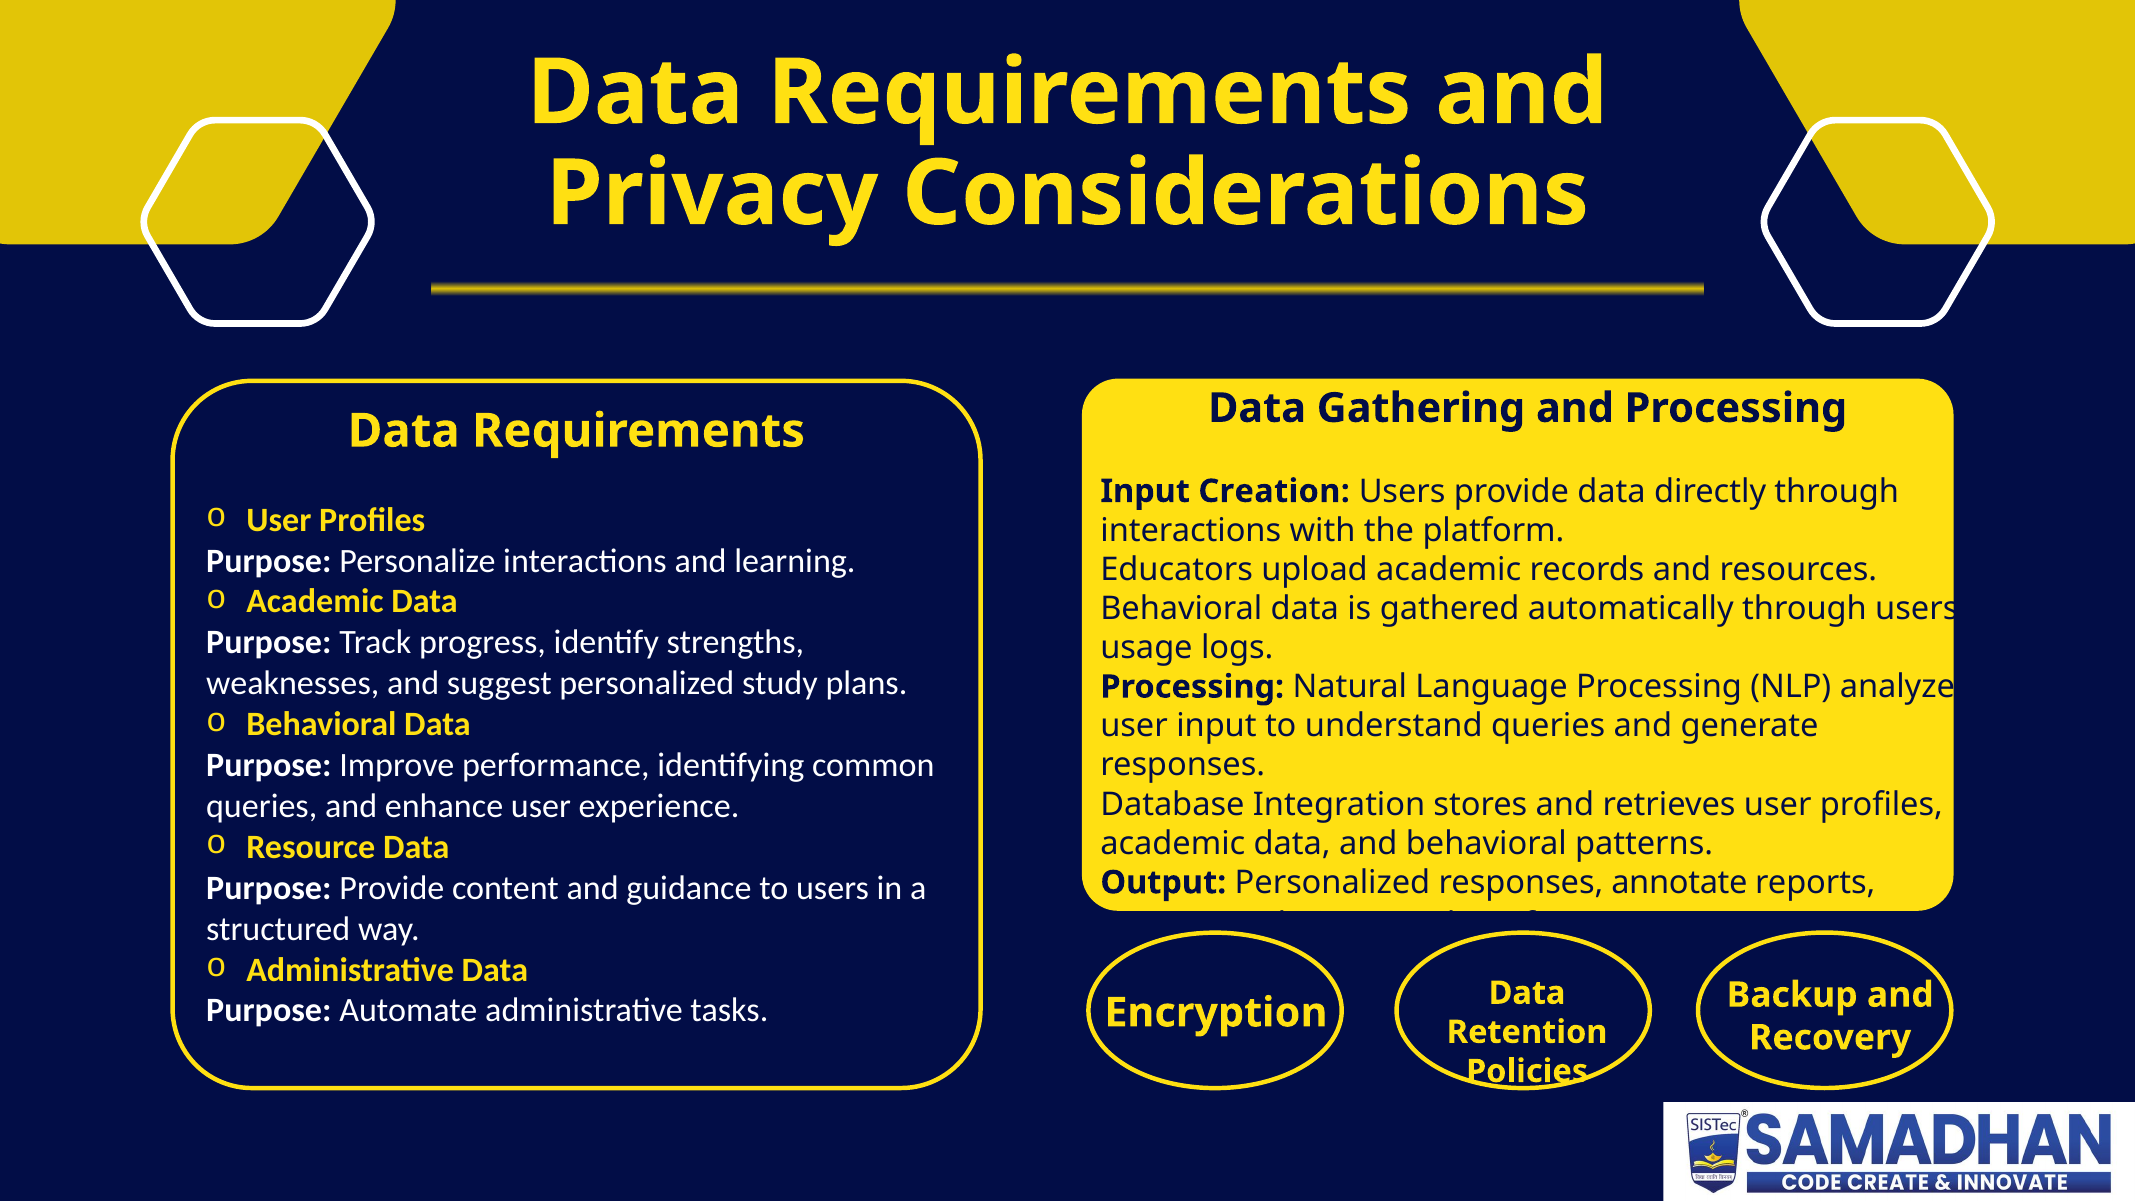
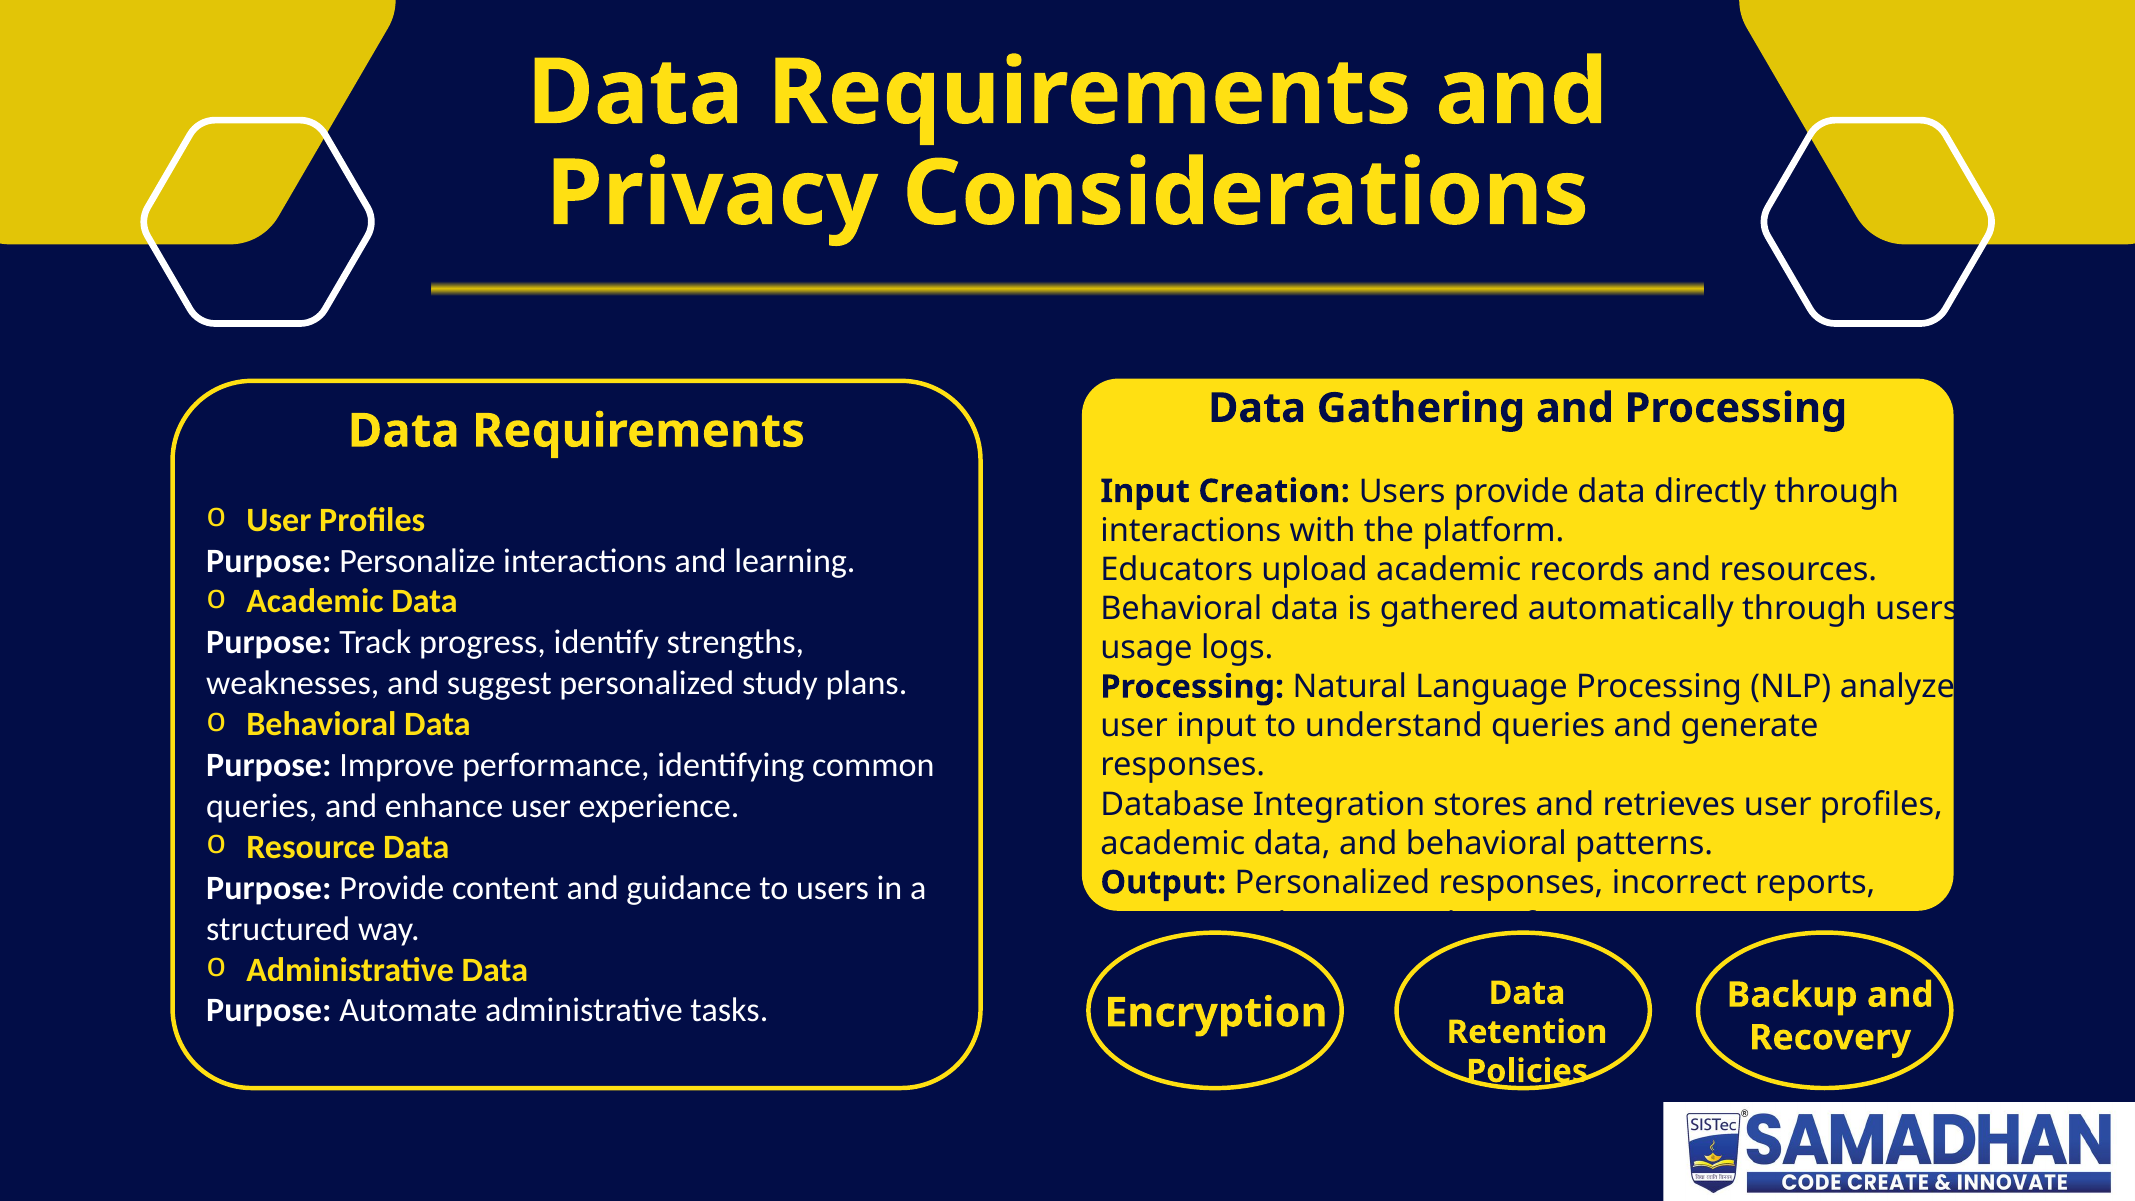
annotate: annotate -> incorrect
